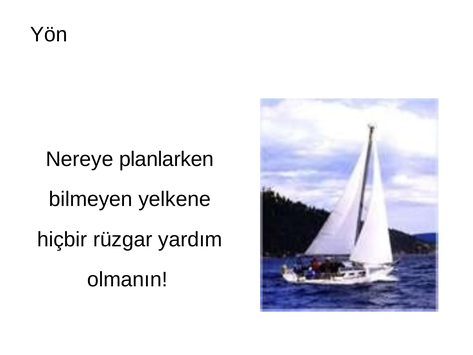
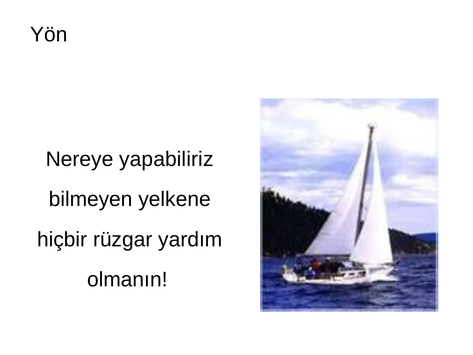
planlarken: planlarken -> yapabiliriz
